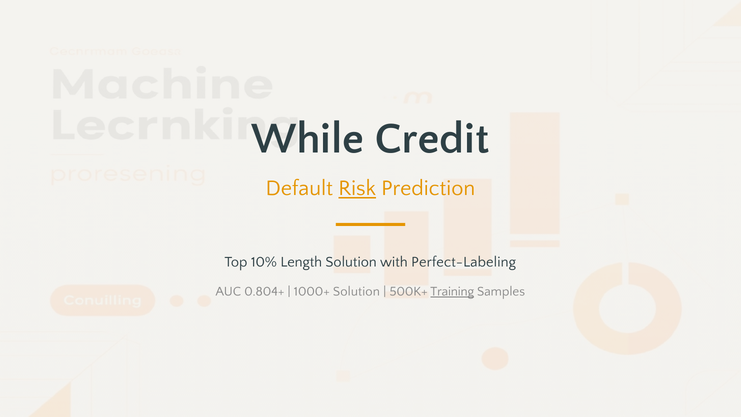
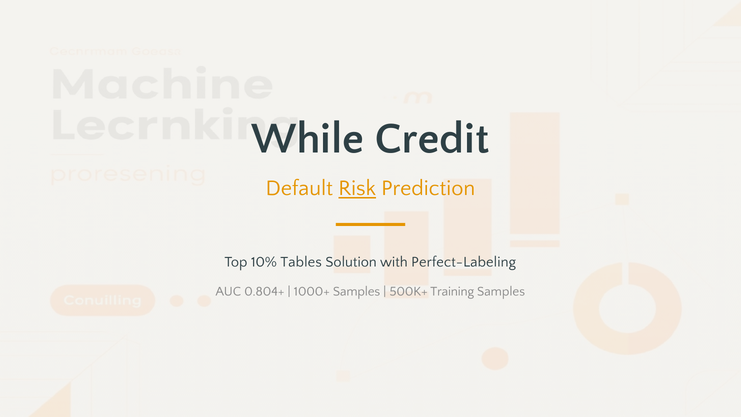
Length: Length -> Tables
1000+ Solution: Solution -> Samples
Training underline: present -> none
